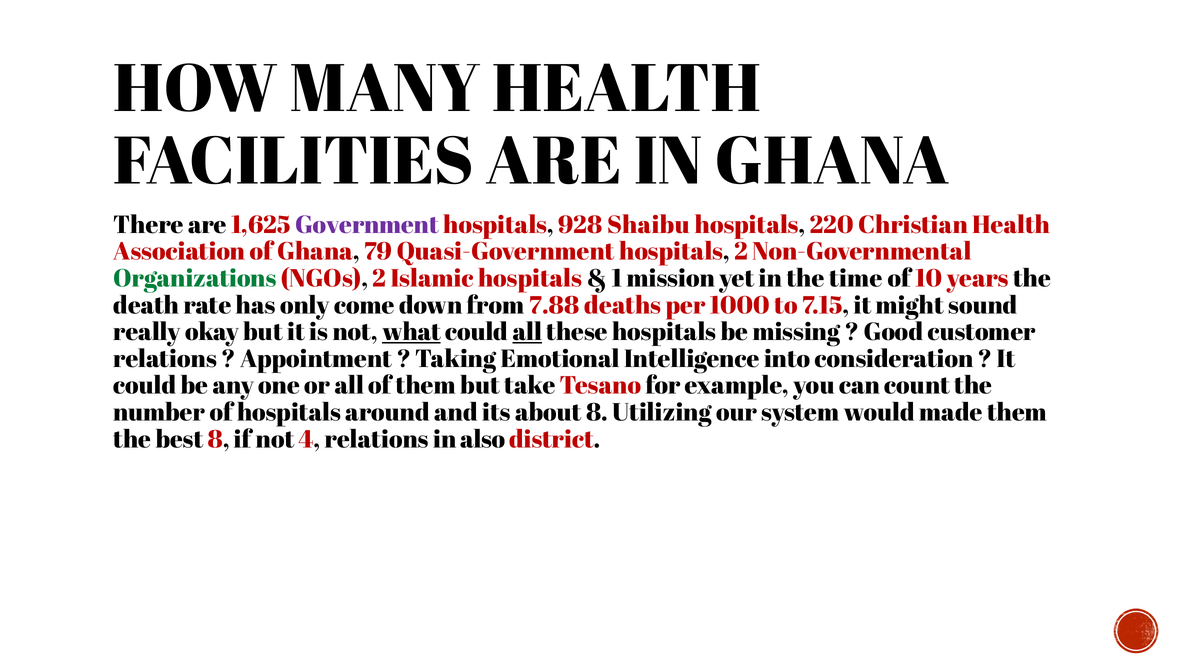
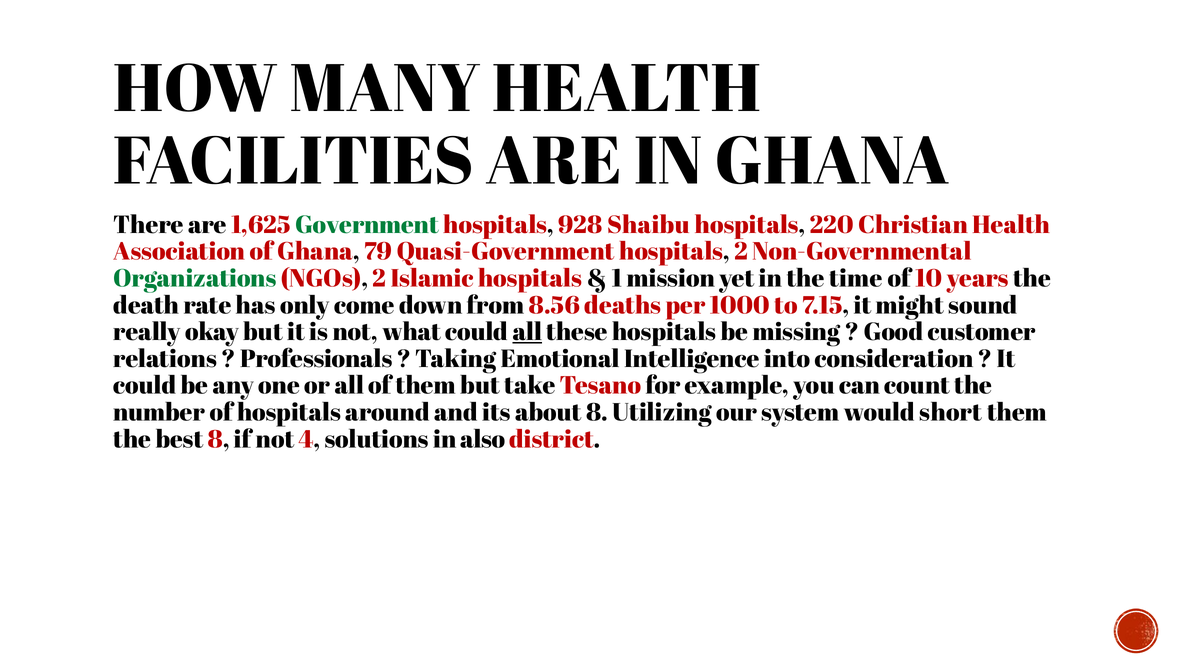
Government colour: purple -> green
7.88: 7.88 -> 8.56
what underline: present -> none
Appointment: Appointment -> Professionals
made: made -> short
4 relations: relations -> solutions
